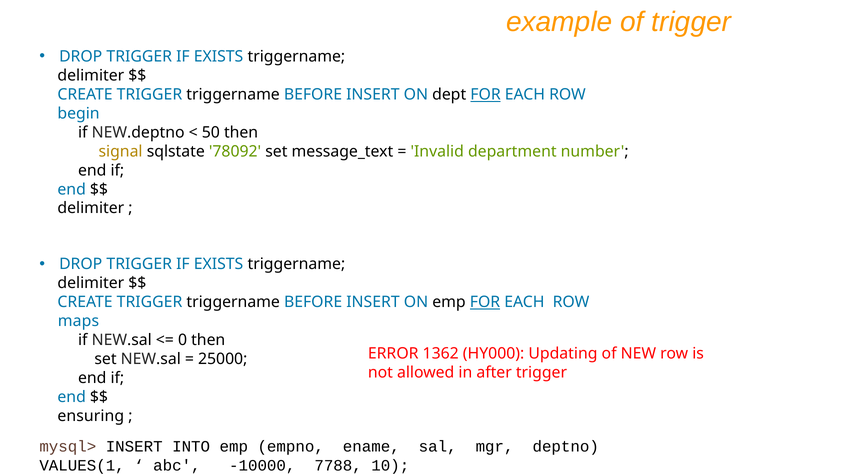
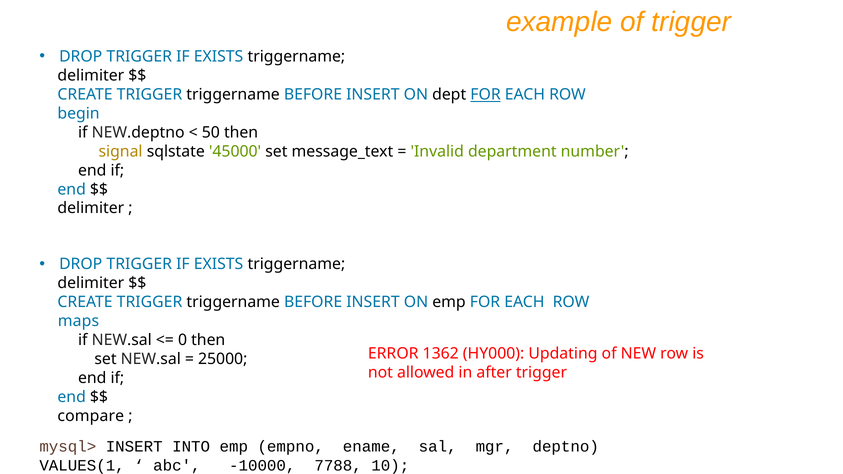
78092: 78092 -> 45000
FOR at (485, 302) underline: present -> none
ensuring: ensuring -> compare
